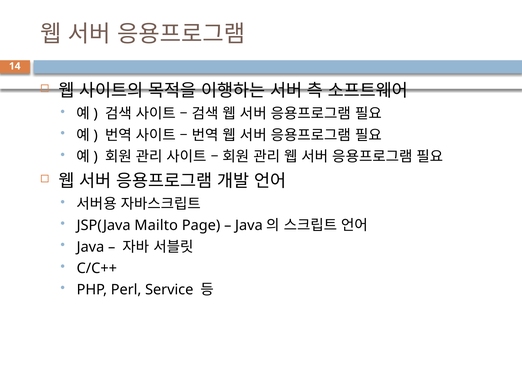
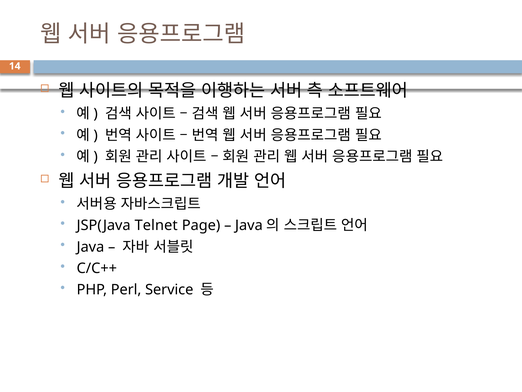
Mailto: Mailto -> Telnet
